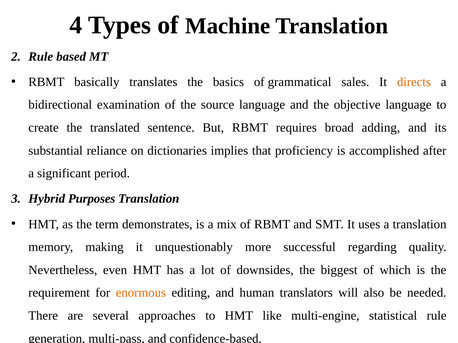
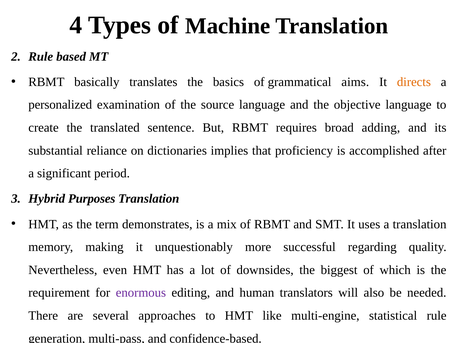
sales: sales -> aims
bidirectional: bidirectional -> personalized
enormous colour: orange -> purple
